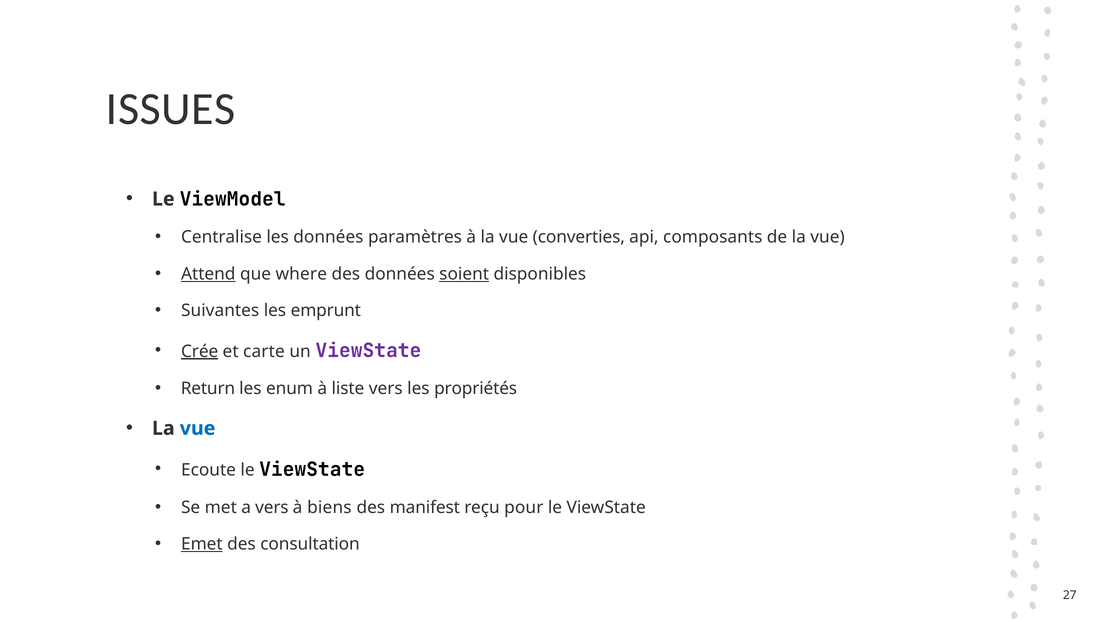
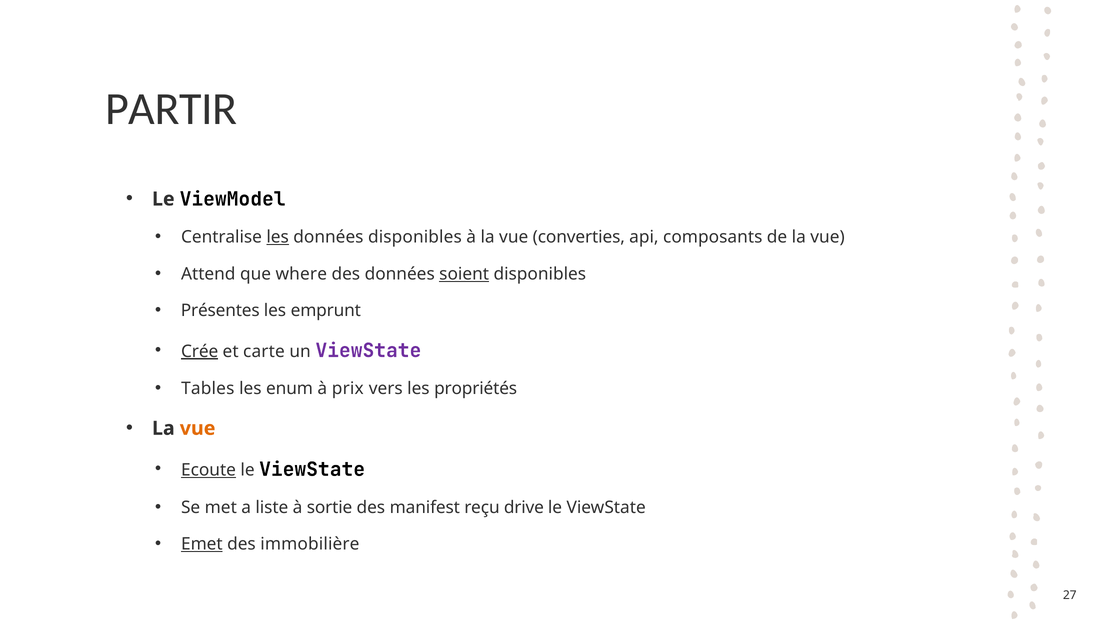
ISSUES: ISSUES -> PARTIR
les at (278, 237) underline: none -> present
données paramètres: paramètres -> disponibles
Attend underline: present -> none
Suivantes: Suivantes -> Présentes
Return: Return -> Tables
liste: liste -> prix
vue at (198, 428) colour: blue -> orange
Ecoute underline: none -> present
a vers: vers -> liste
biens: biens -> sortie
pour: pour -> drive
consultation: consultation -> immobilière
